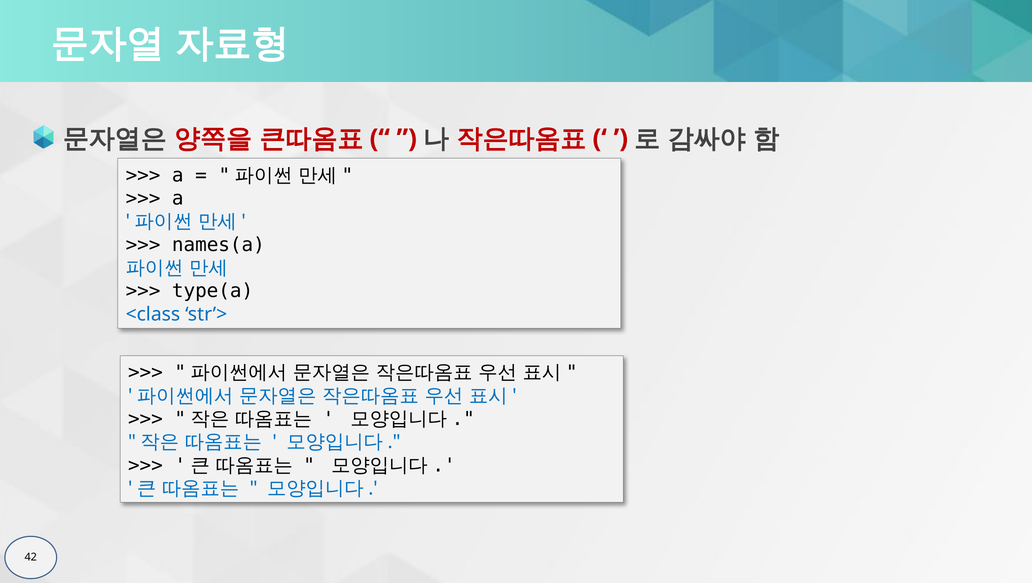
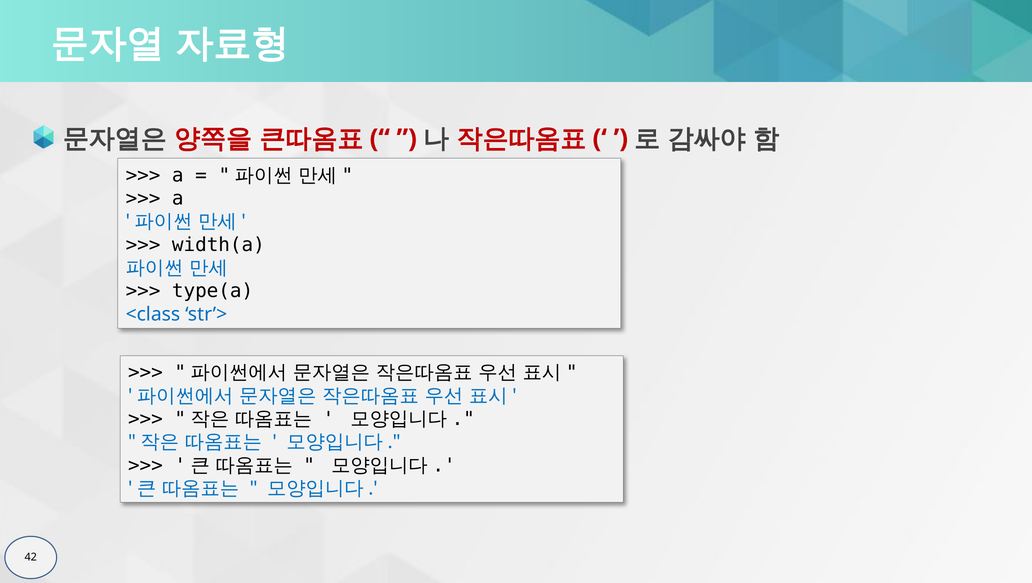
names(a: names(a -> width(a
